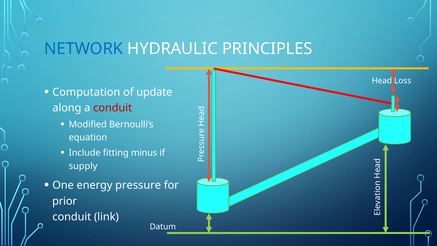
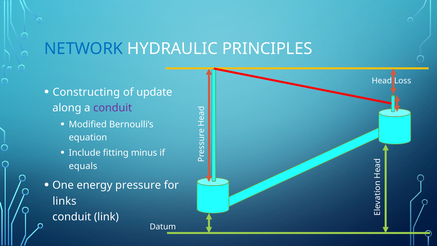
Computation: Computation -> Constructing
conduit at (113, 108) colour: red -> purple
supply: supply -> equals
prior: prior -> links
